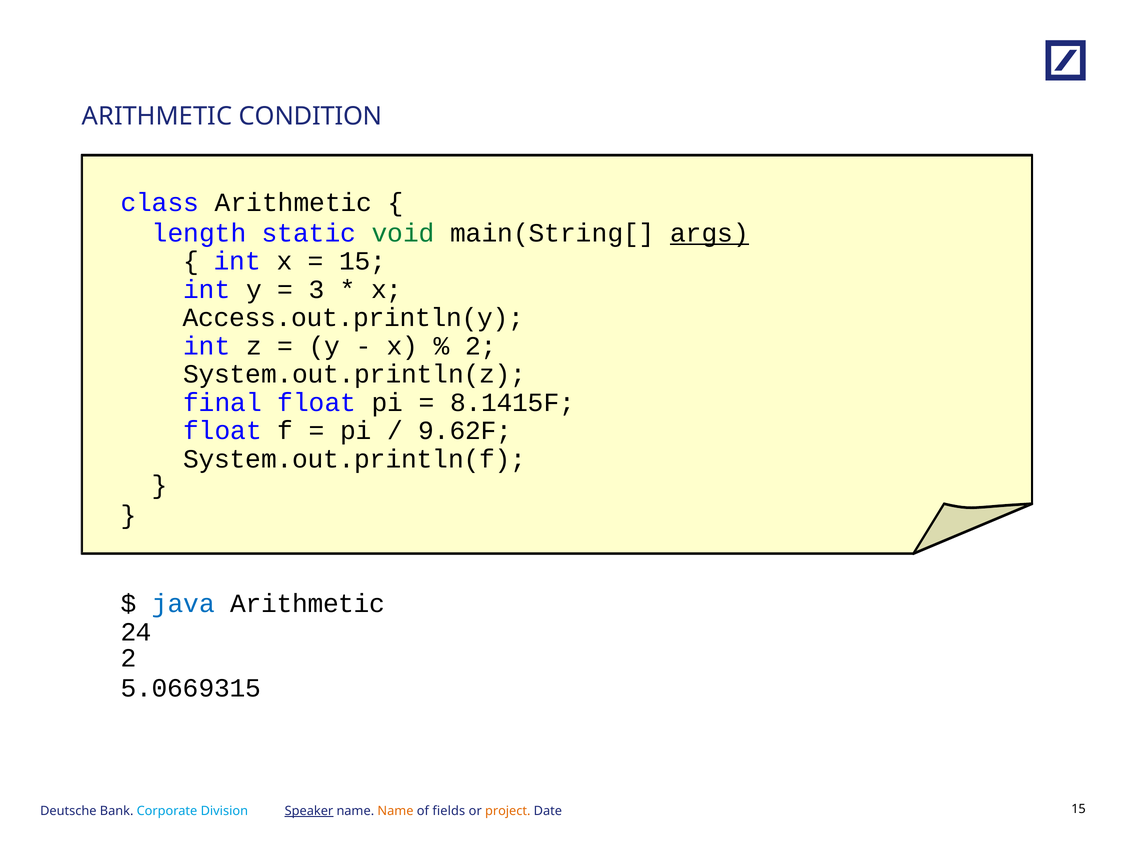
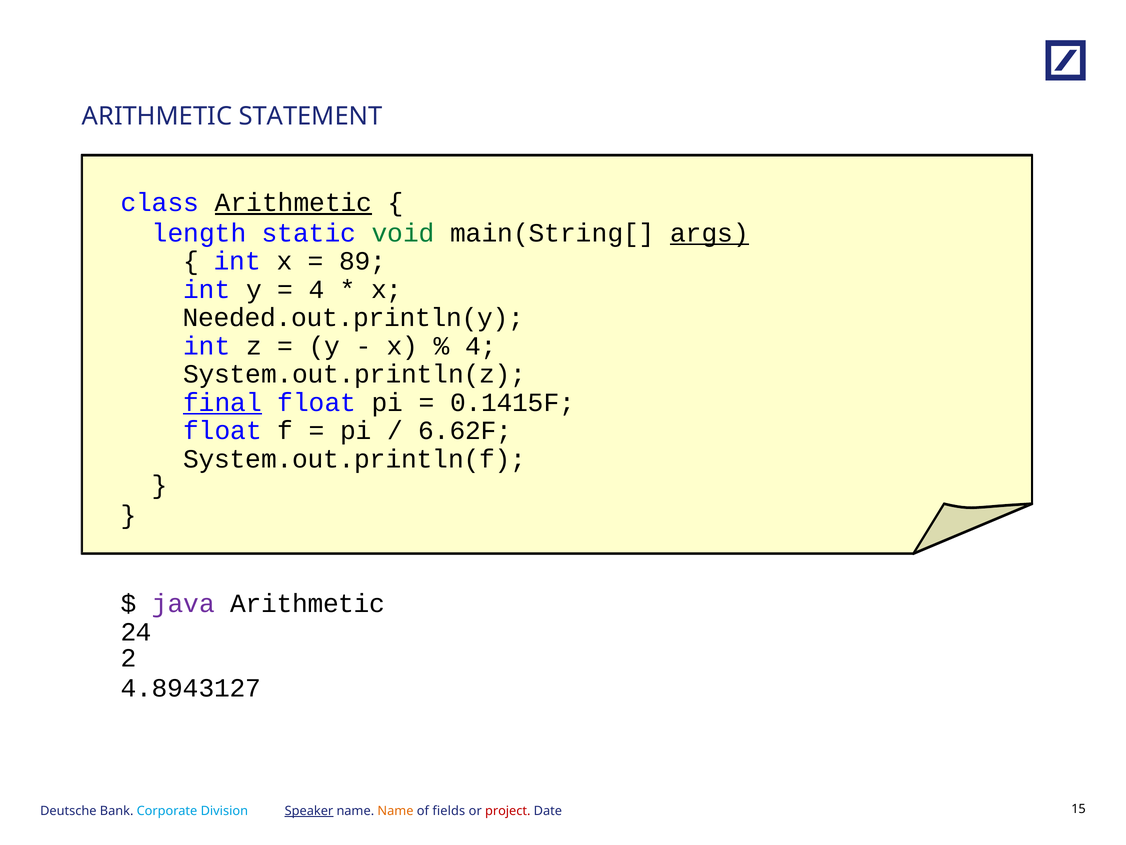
CONDITION: CONDITION -> STATEMENT
Arithmetic at (294, 203) underline: none -> present
15 at (362, 261): 15 -> 89
3 at (316, 289): 3 -> 4
Access.out.println(y: Access.out.println(y -> Needed.out.println(y
2 at (481, 346): 2 -> 4
final underline: none -> present
8.1415F: 8.1415F -> 0.1415F
9.62F: 9.62F -> 6.62F
java colour: blue -> purple
5.0669315: 5.0669315 -> 4.8943127
project colour: orange -> red
